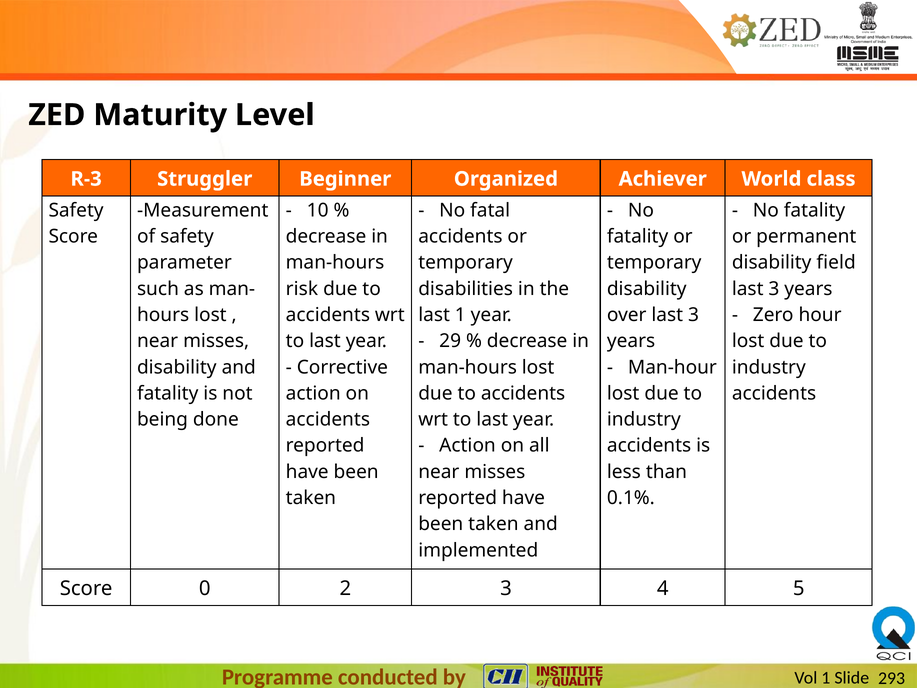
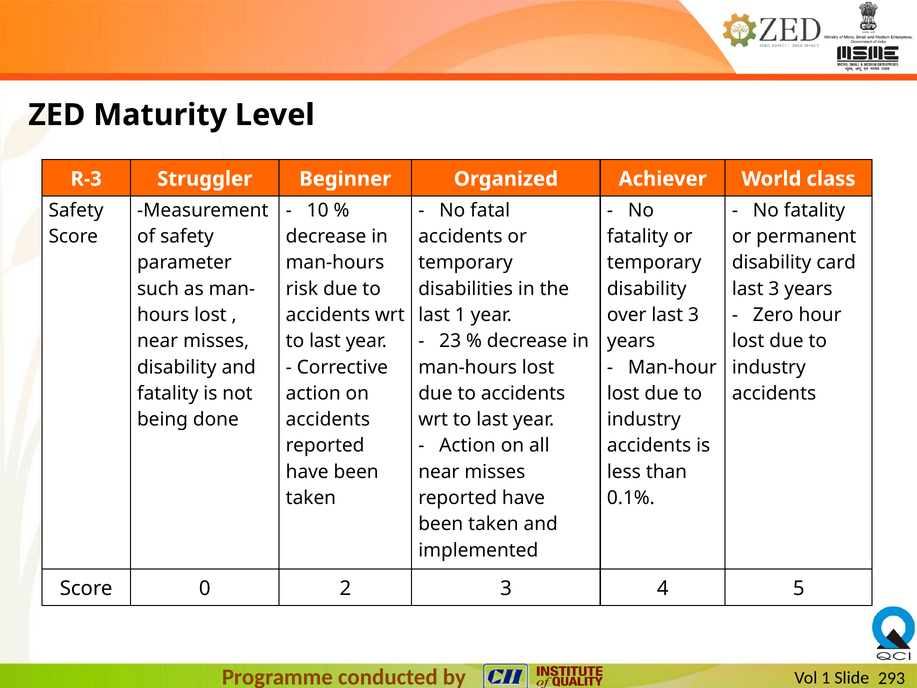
field: field -> card
29: 29 -> 23
